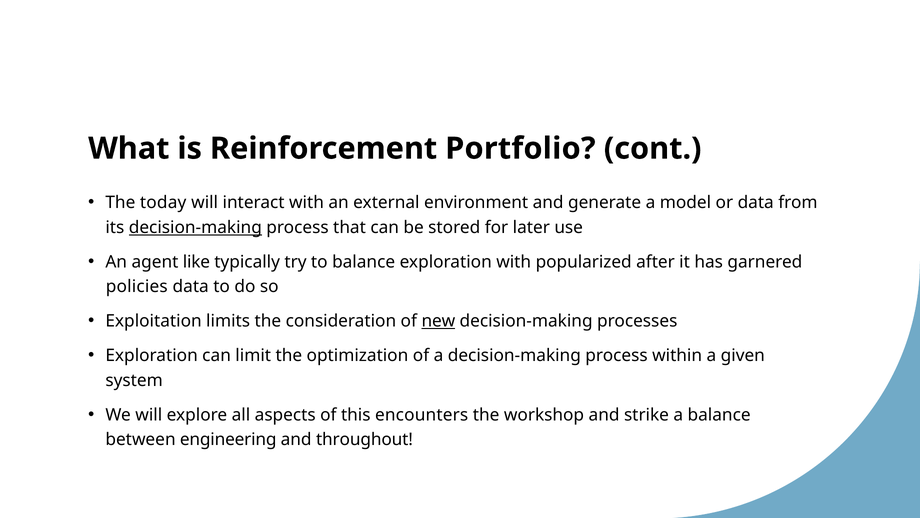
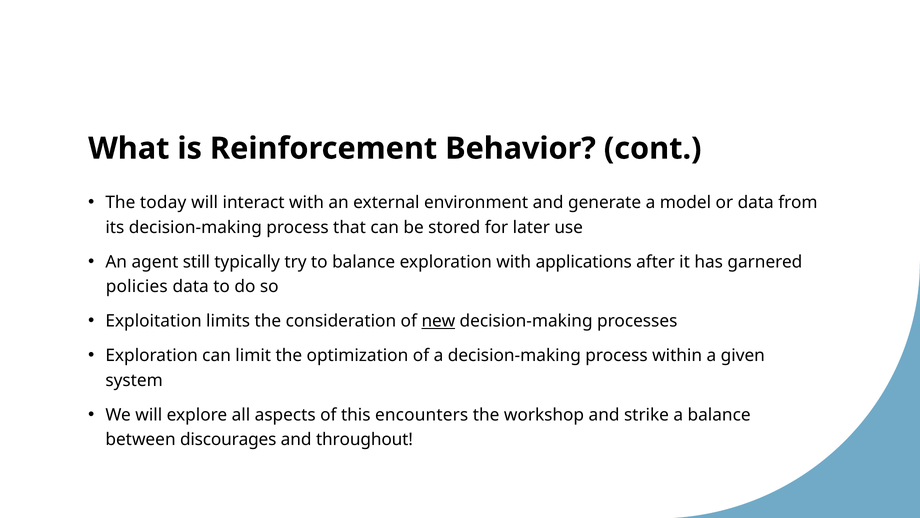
Portfolio: Portfolio -> Behavior
decision-making at (195, 227) underline: present -> none
like: like -> still
popularized: popularized -> applications
engineering: engineering -> discourages
